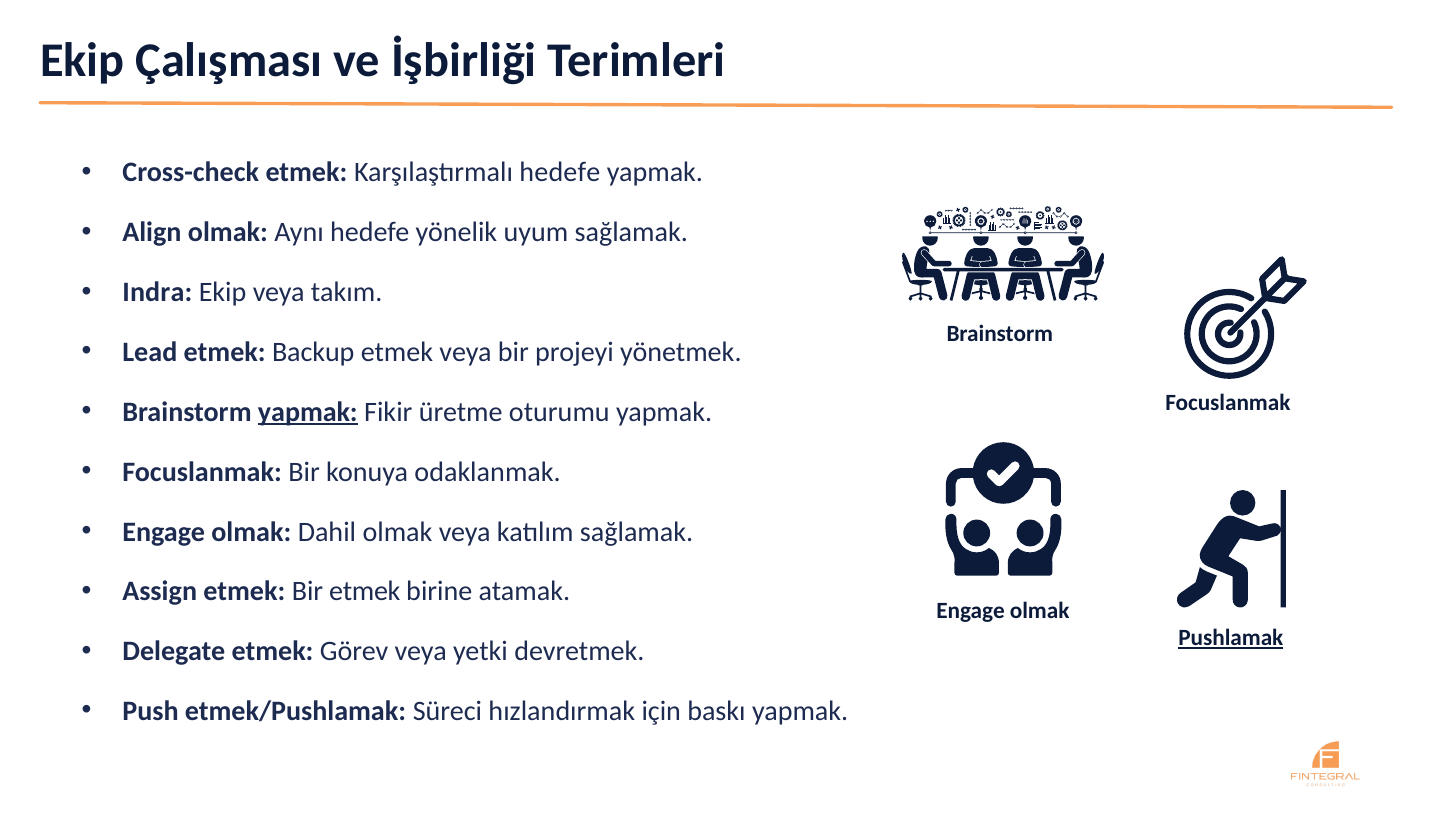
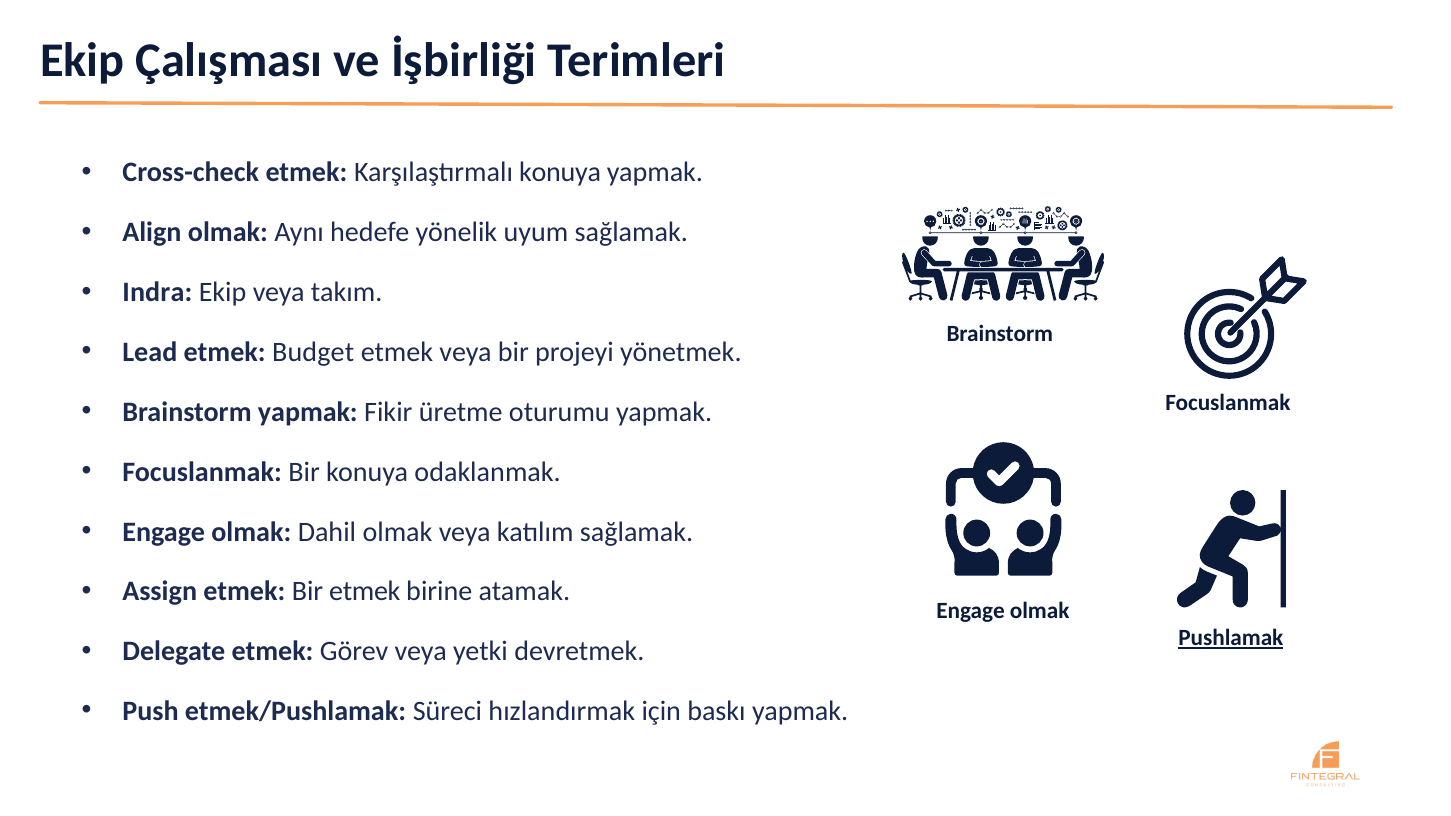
Karşılaştırmalı hedefe: hedefe -> konuya
Backup: Backup -> Budget
yapmak at (308, 412) underline: present -> none
